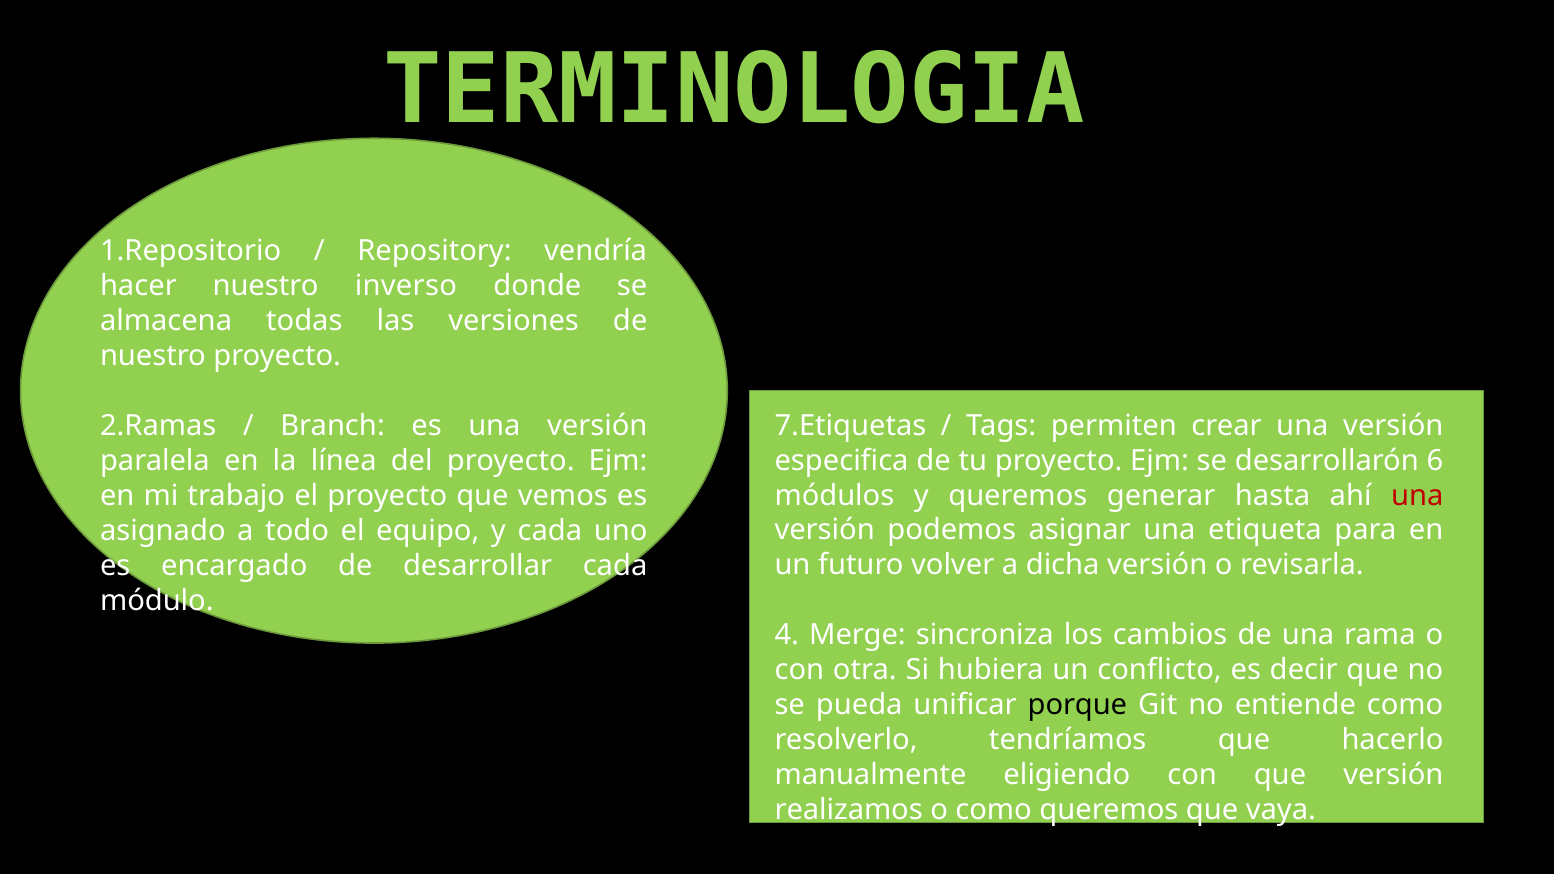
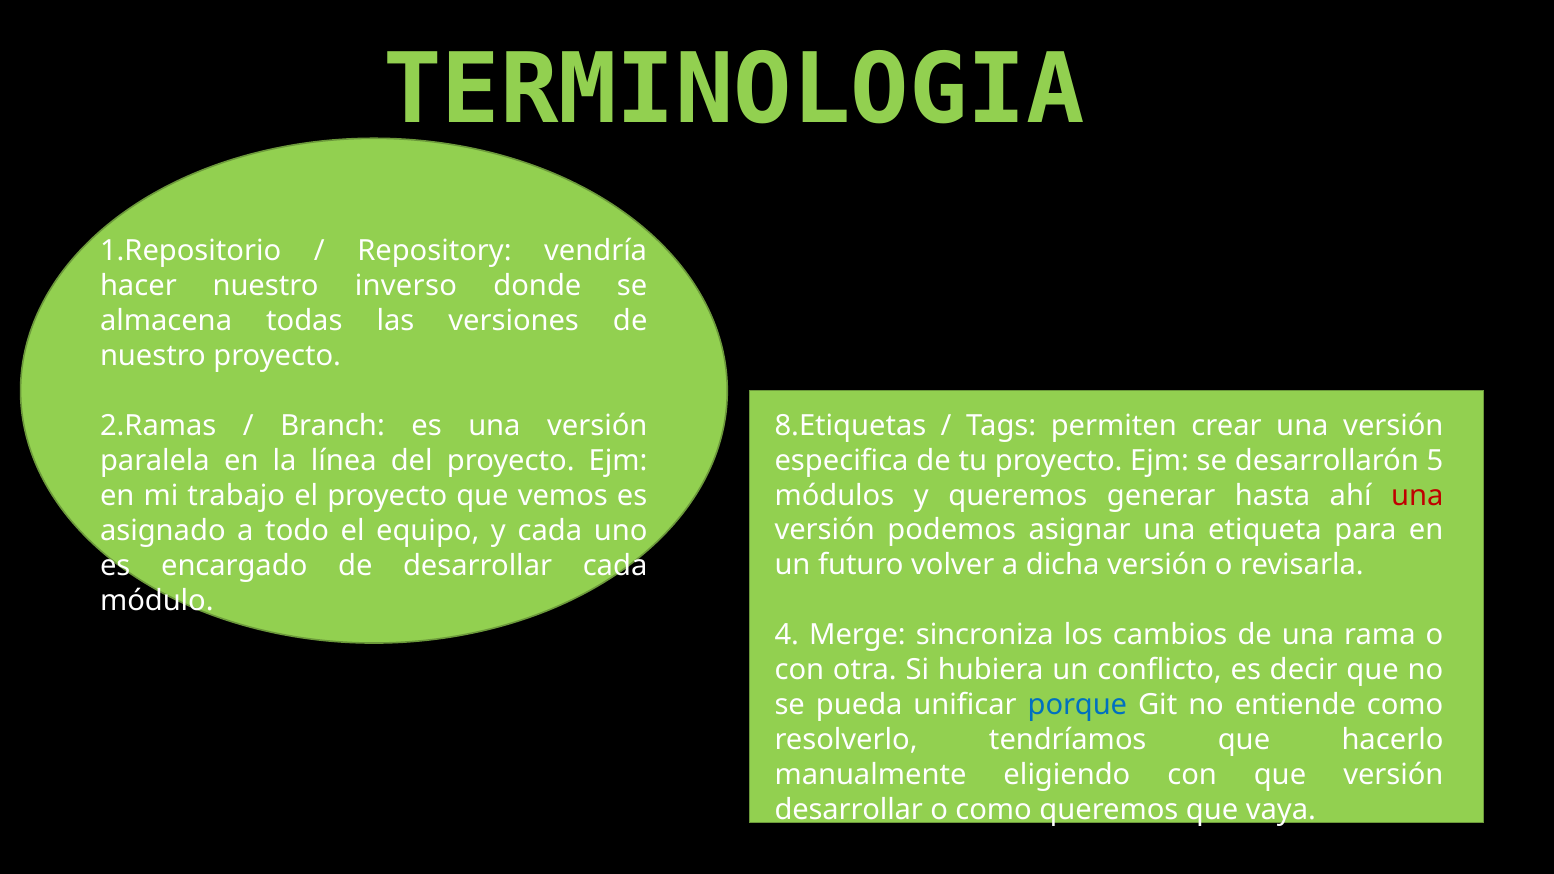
7.Etiquetas: 7.Etiquetas -> 8.Etiquetas
6: 6 -> 5
porque colour: black -> blue
realizamos at (849, 810): realizamos -> desarrollar
